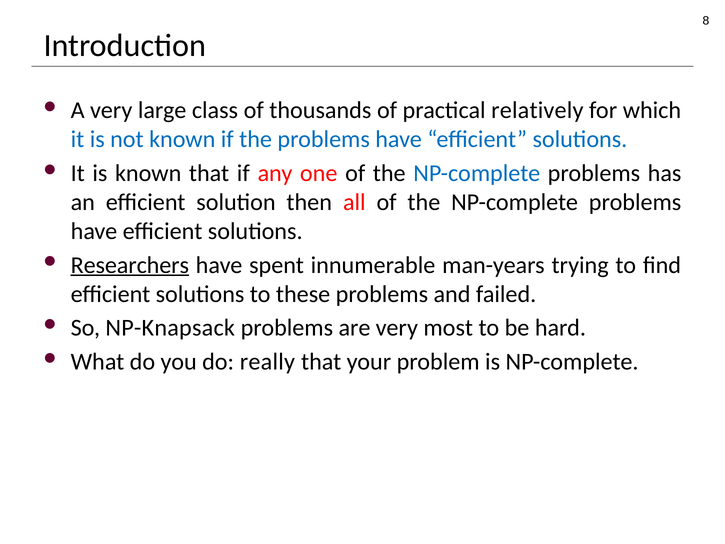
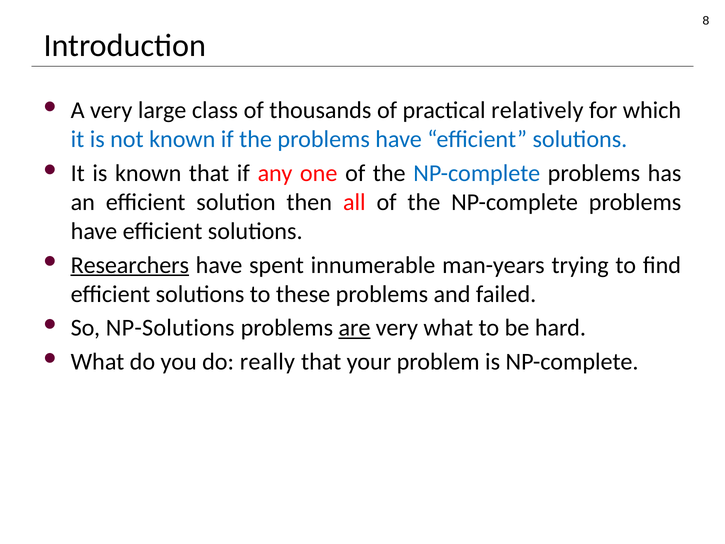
NP-Knapsack: NP-Knapsack -> NP-Solutions
are underline: none -> present
very most: most -> what
